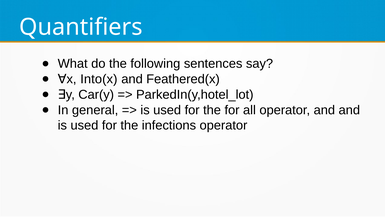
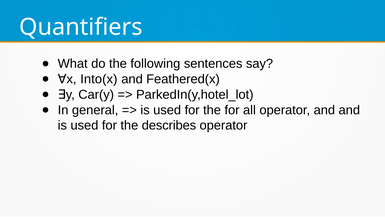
infections: infections -> describes
